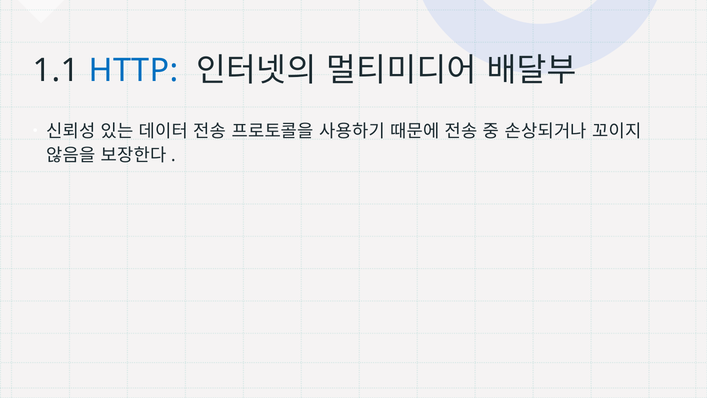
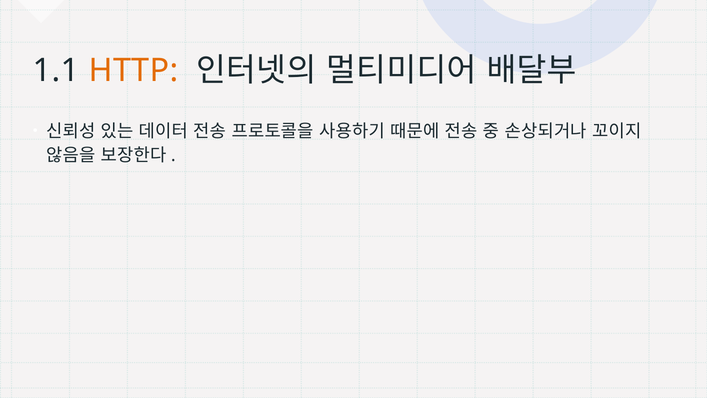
HTTP colour: blue -> orange
